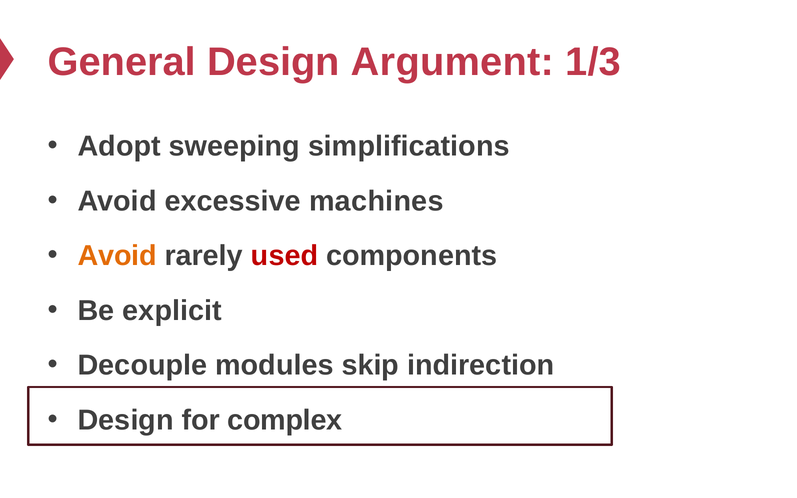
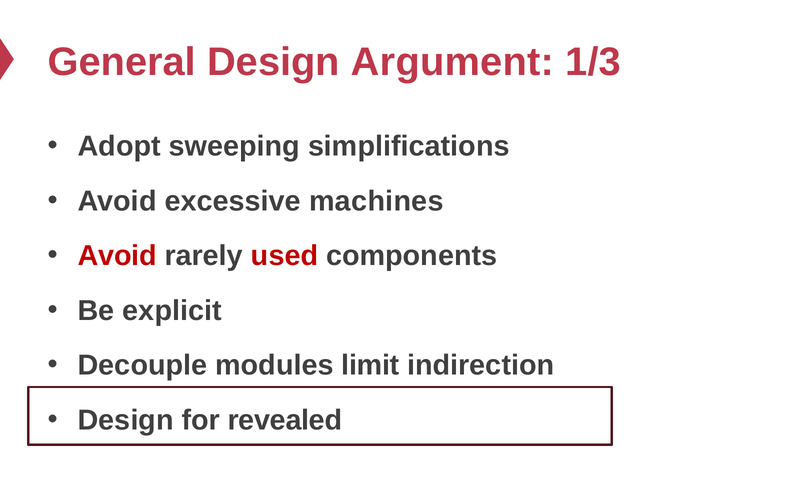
Avoid at (117, 256) colour: orange -> red
skip: skip -> limit
complex: complex -> revealed
